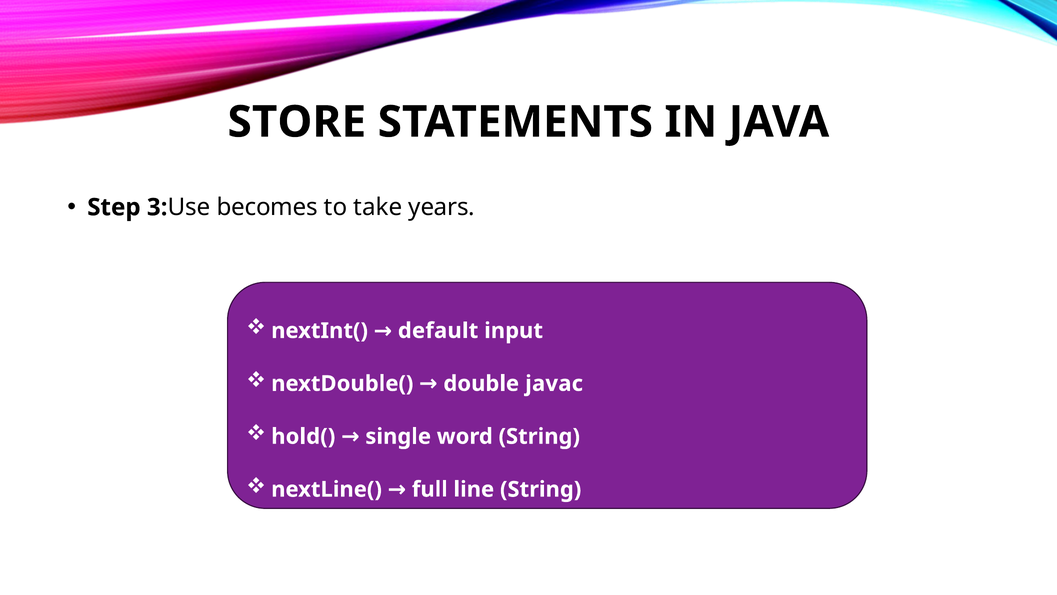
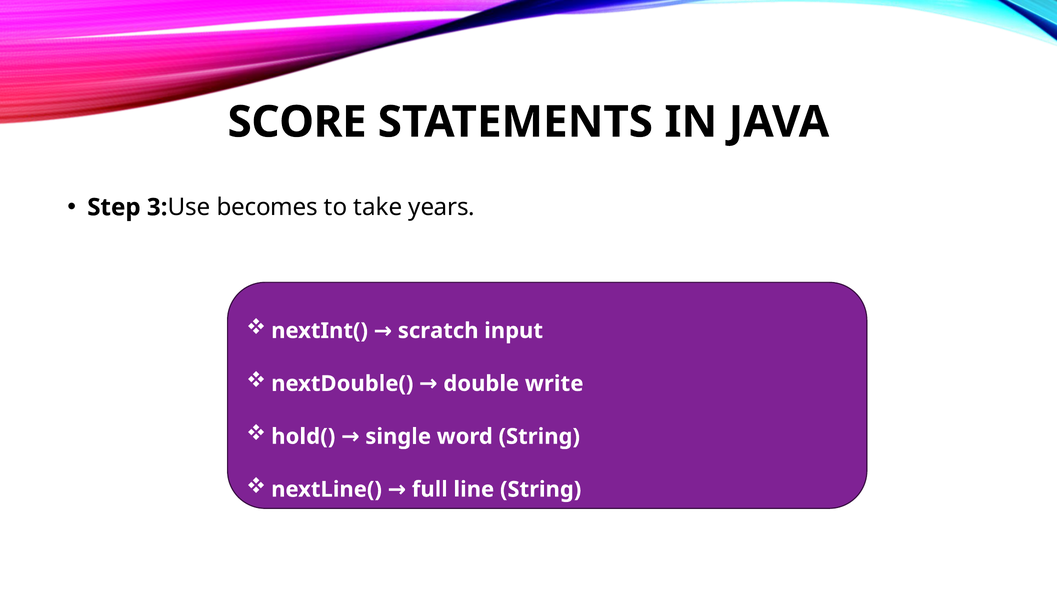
STORE: STORE -> SCORE
default: default -> scratch
javac: javac -> write
